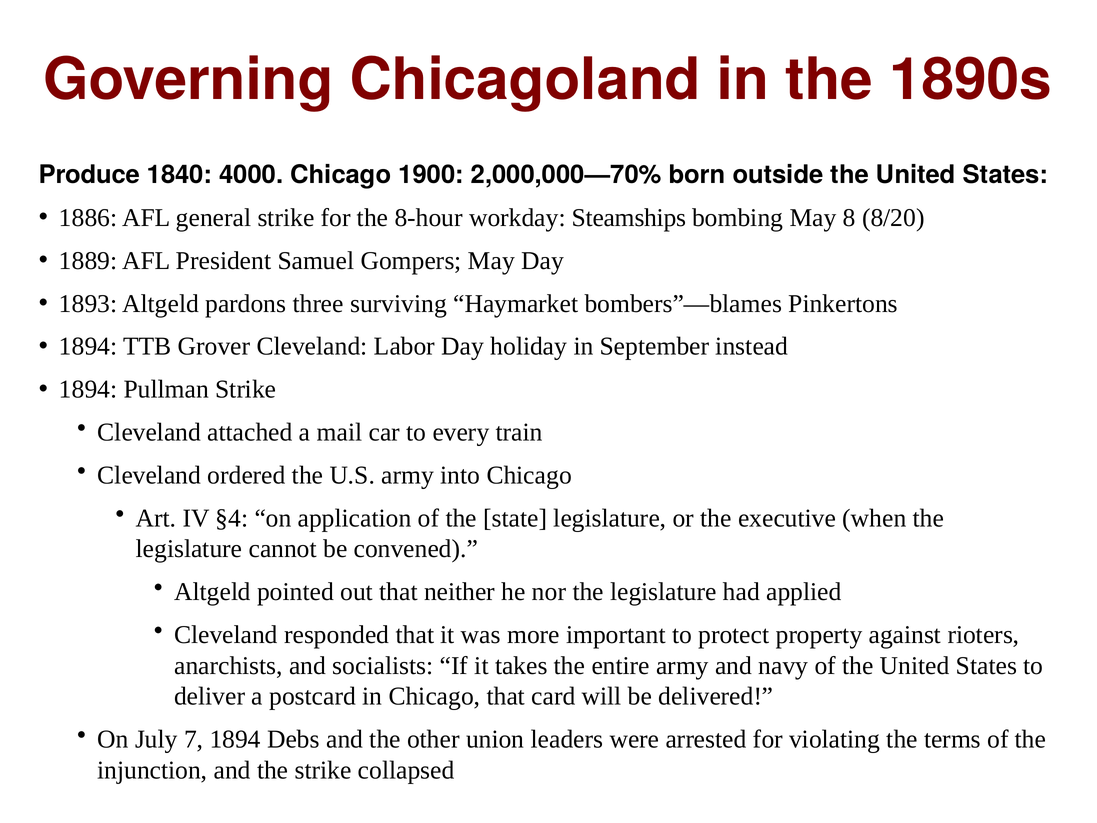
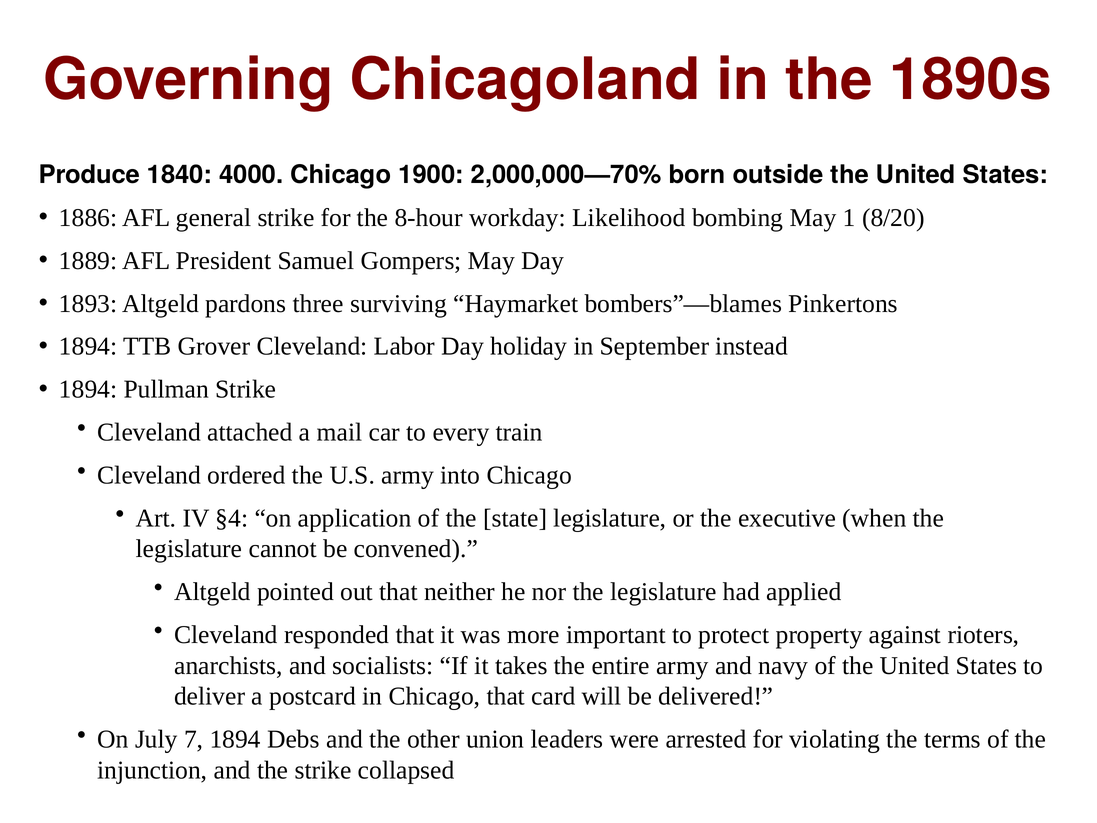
Steamships: Steamships -> Likelihood
8: 8 -> 1
